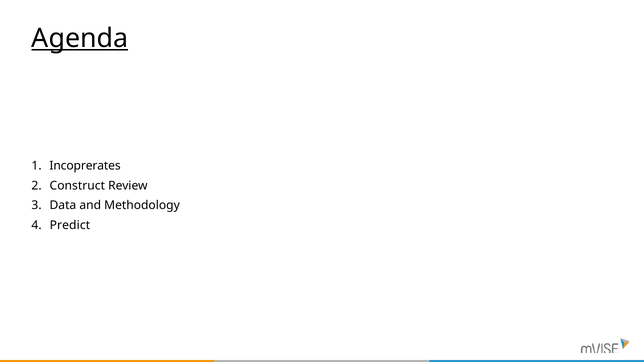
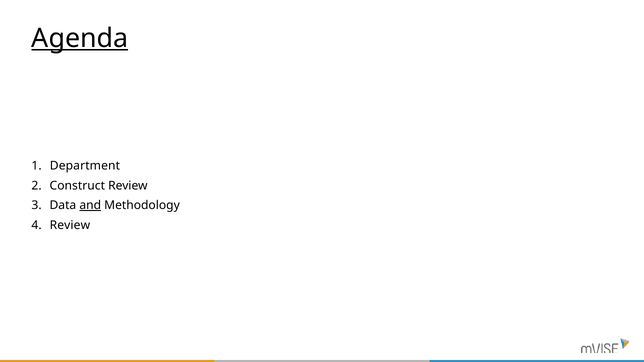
Incoprerates: Incoprerates -> Department
and underline: none -> present
Predict at (70, 225): Predict -> Review
